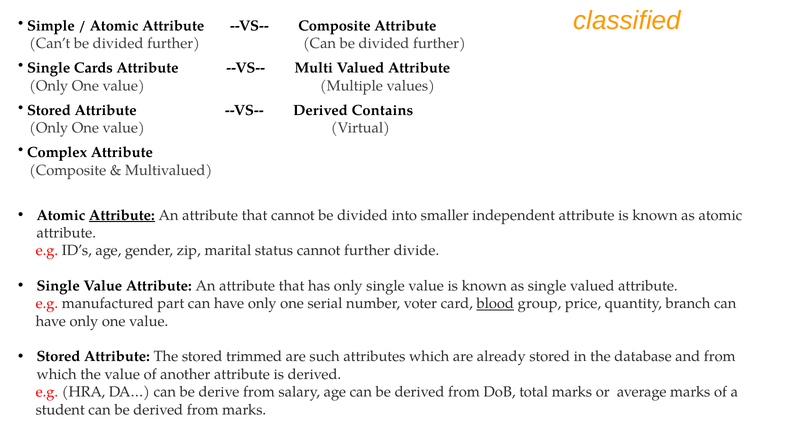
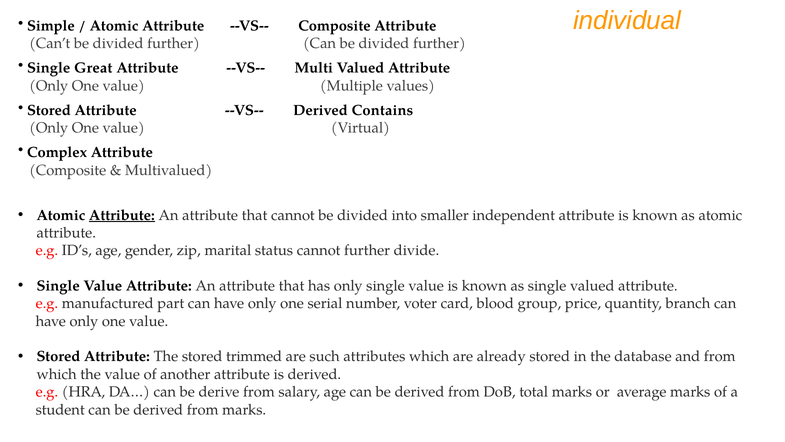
classified: classified -> individual
Cards: Cards -> Great
blood underline: present -> none
